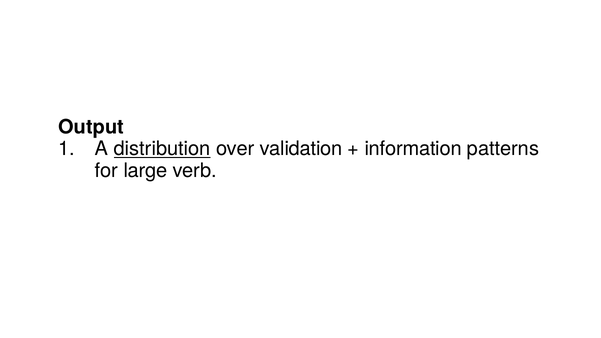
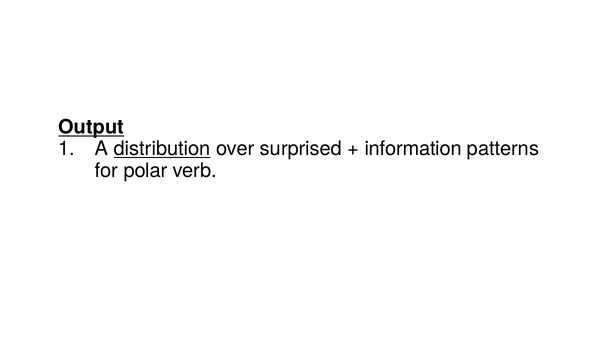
Output underline: none -> present
validation: validation -> surprised
large: large -> polar
